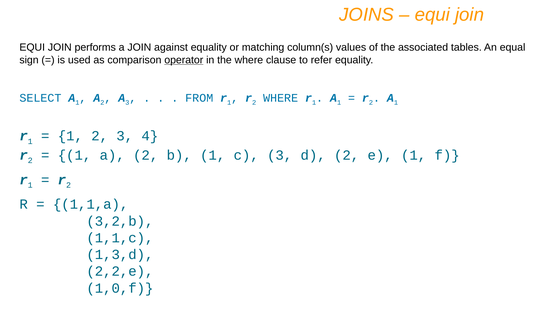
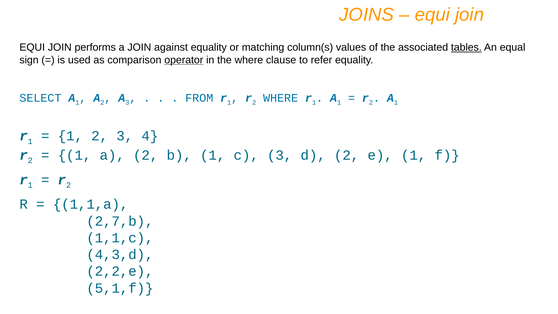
tables underline: none -> present
3,2,b: 3,2,b -> 2,7,b
1,3,d: 1,3,d -> 4,3,d
1,0,f: 1,0,f -> 5,1,f
